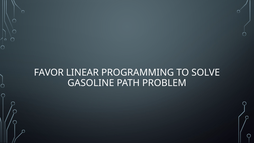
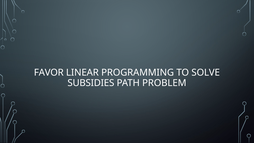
GASOLINE: GASOLINE -> SUBSIDIES
